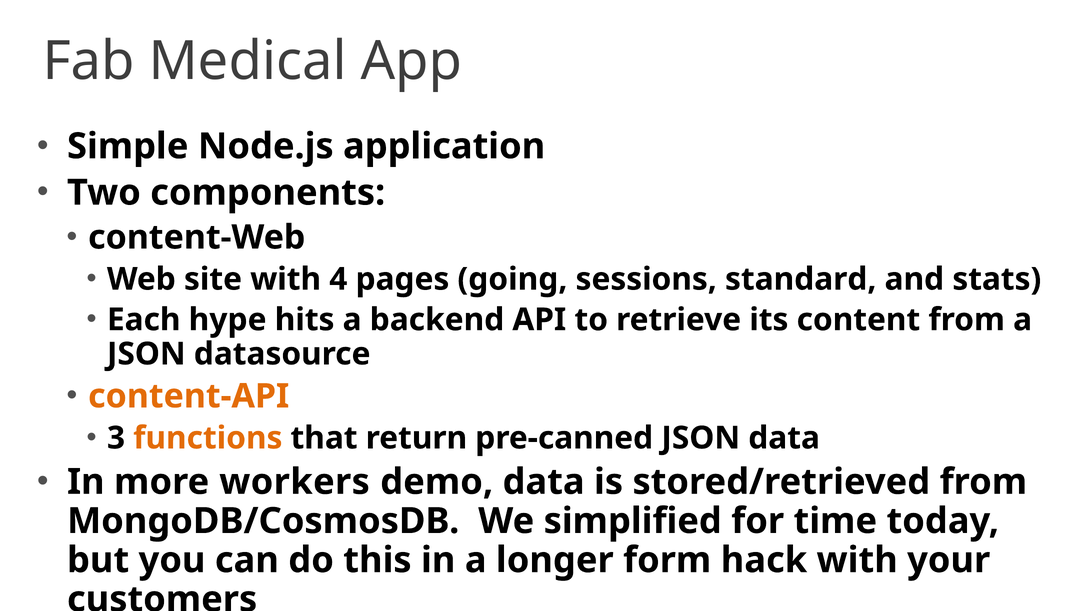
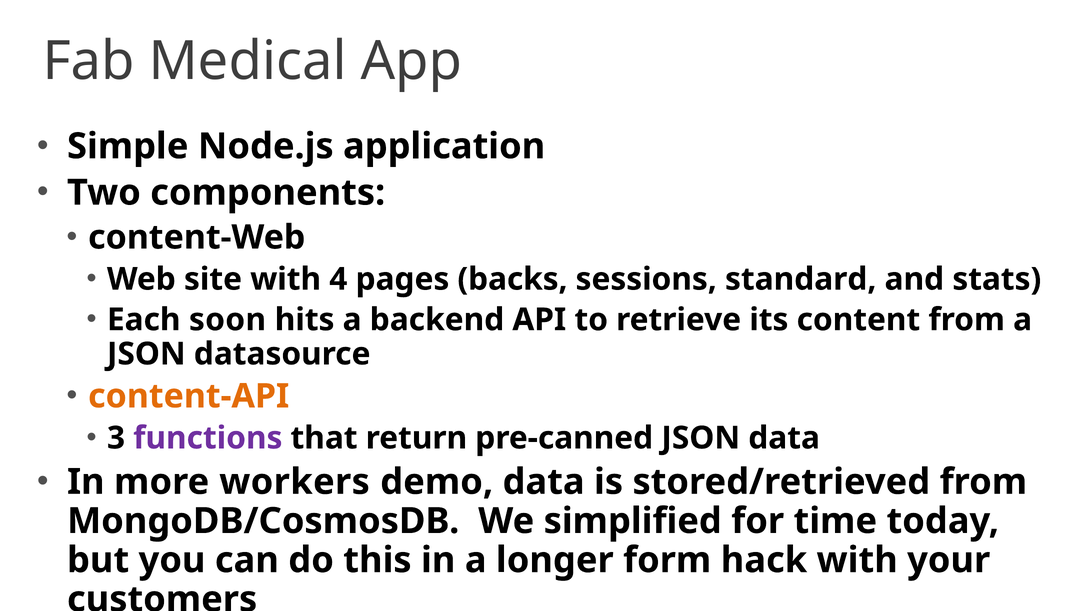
going: going -> backs
hype: hype -> soon
functions colour: orange -> purple
